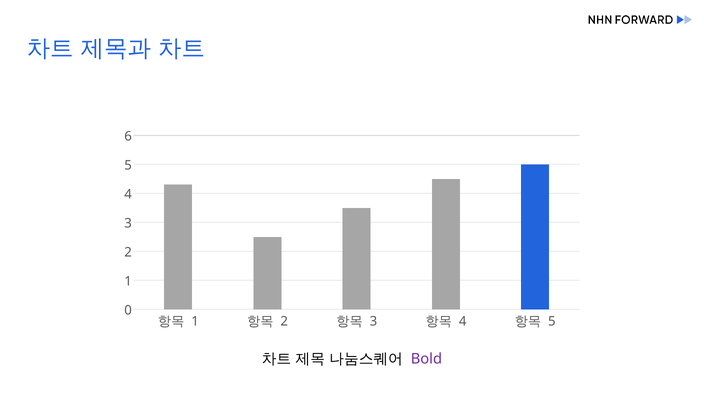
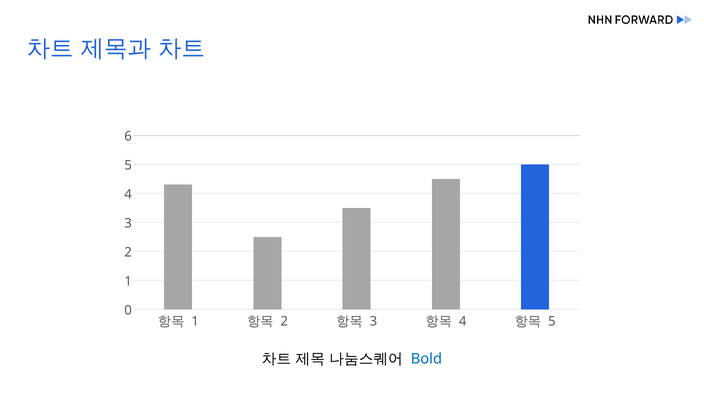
Bold colour: purple -> blue
